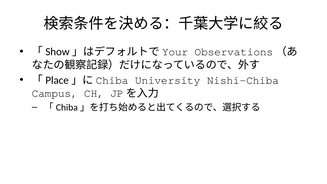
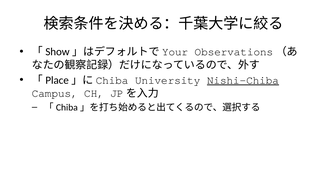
Nishi-Chiba underline: none -> present
